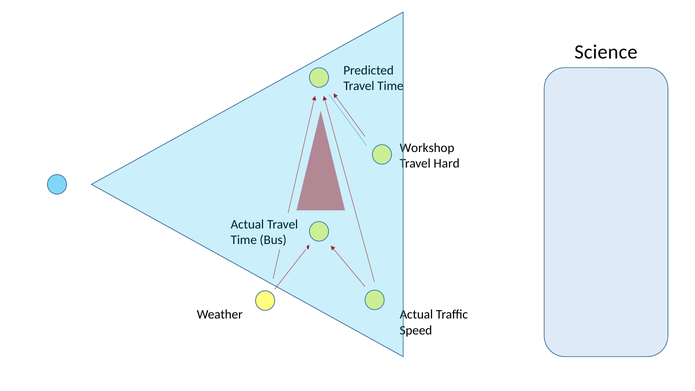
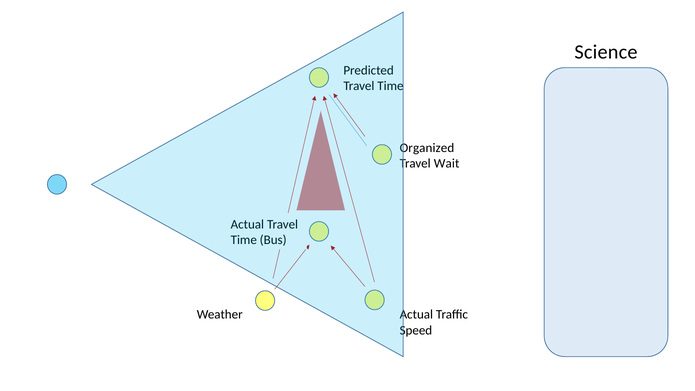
Workshop: Workshop -> Organized
Hard: Hard -> Wait
